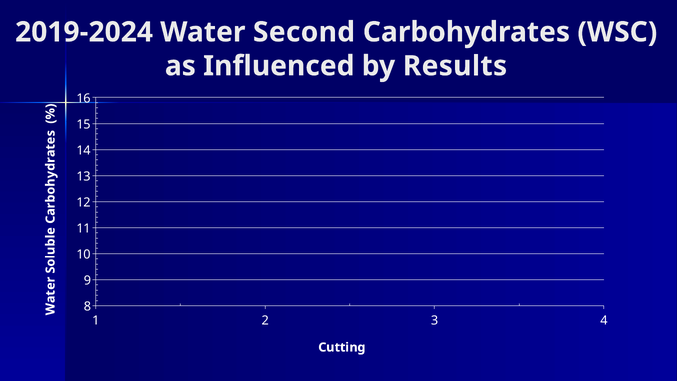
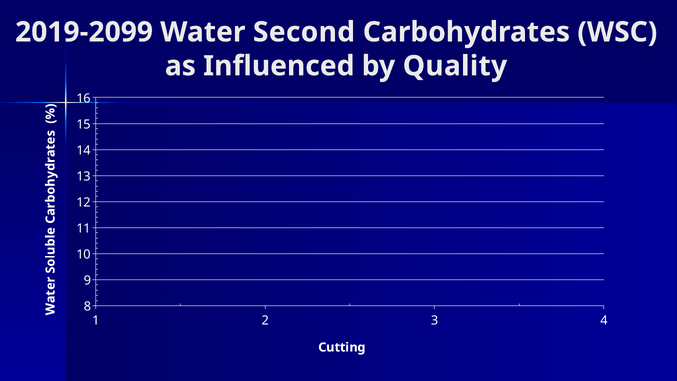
2019-2024: 2019-2024 -> 2019-2099
Results: Results -> Quality
